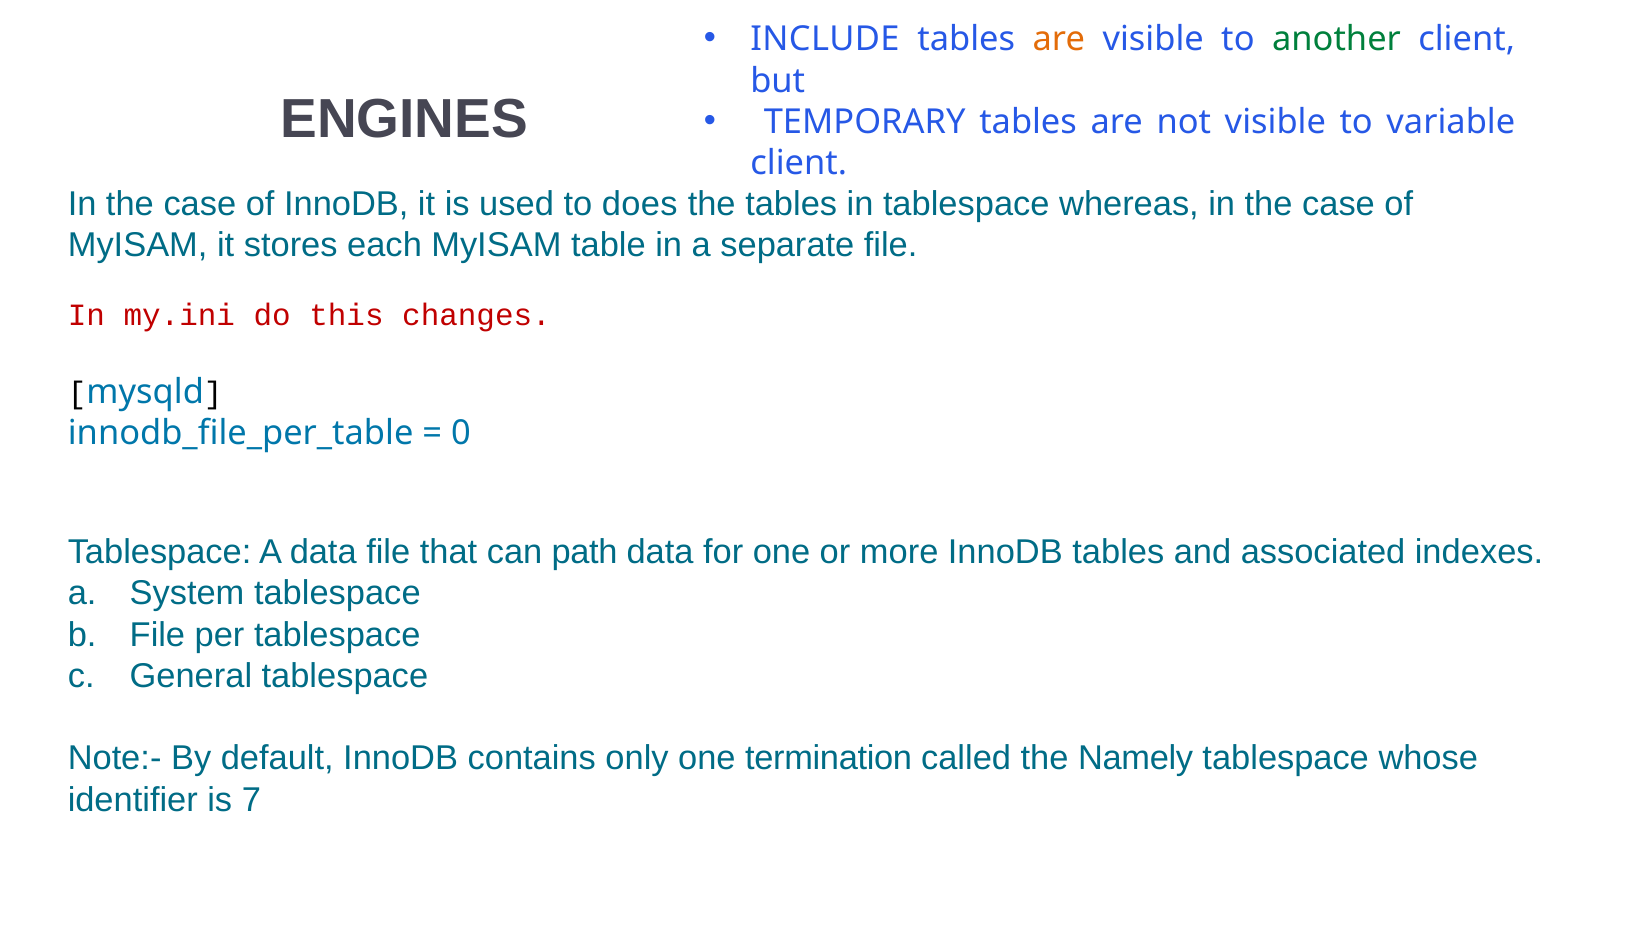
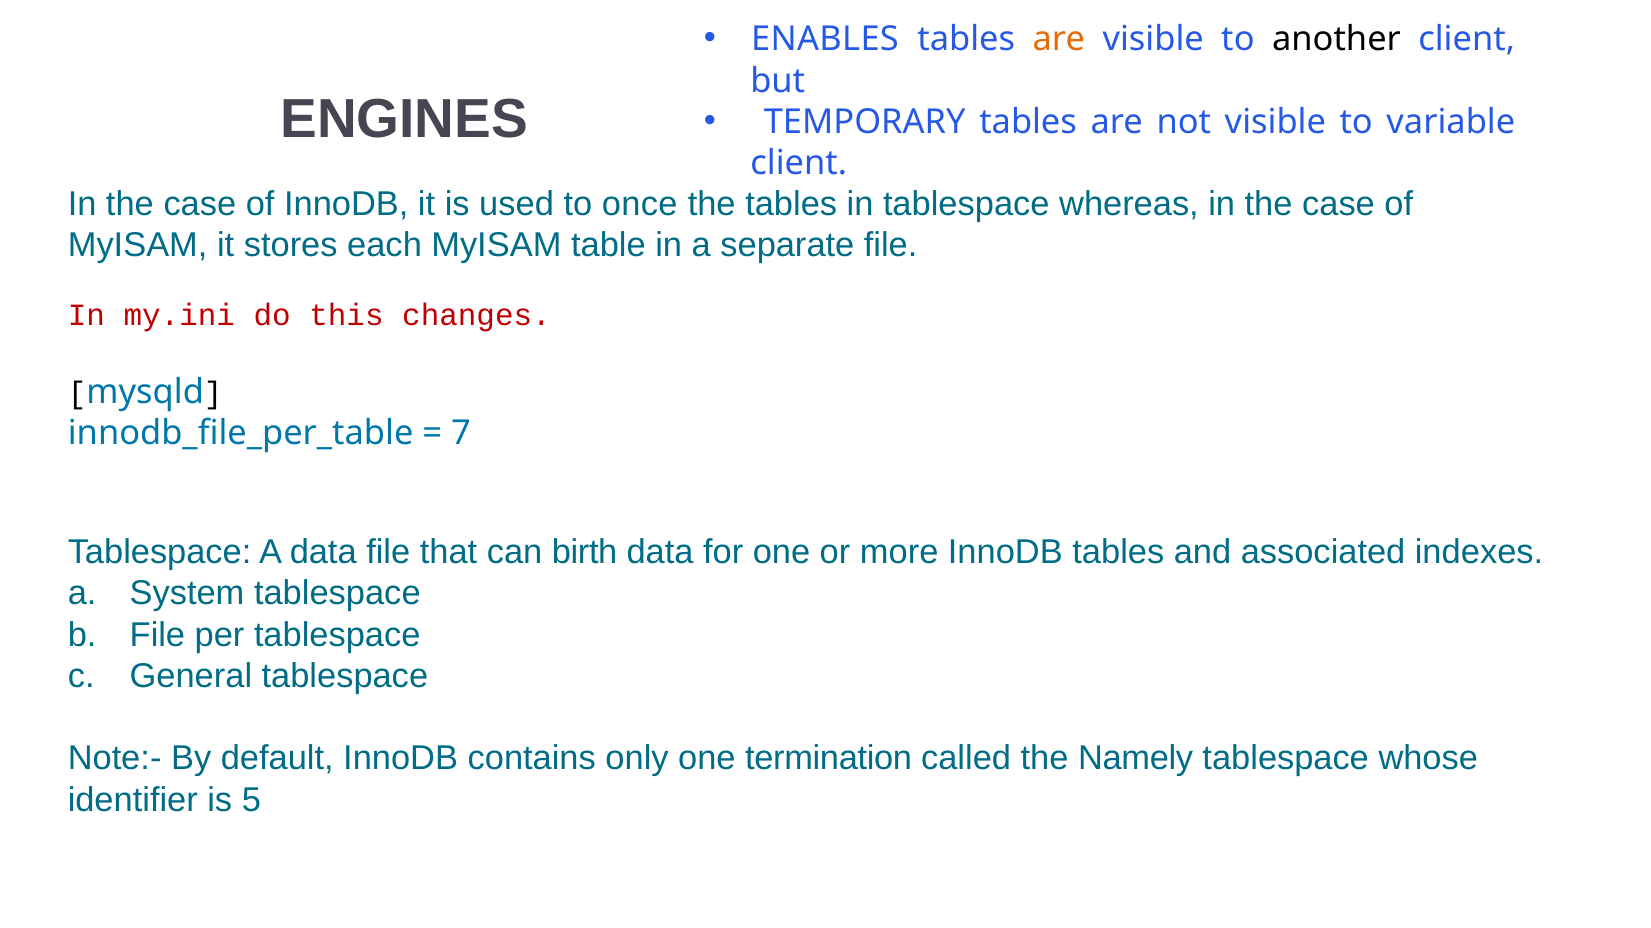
INCLUDE: INCLUDE -> ENABLES
another colour: green -> black
does: does -> once
0: 0 -> 7
path: path -> birth
7: 7 -> 5
